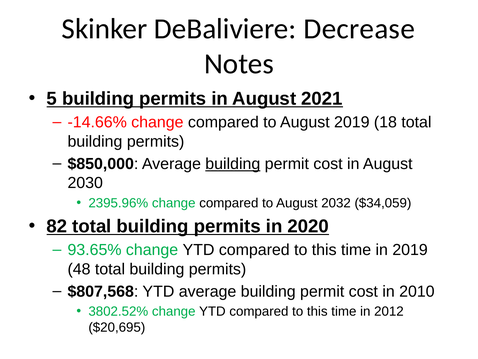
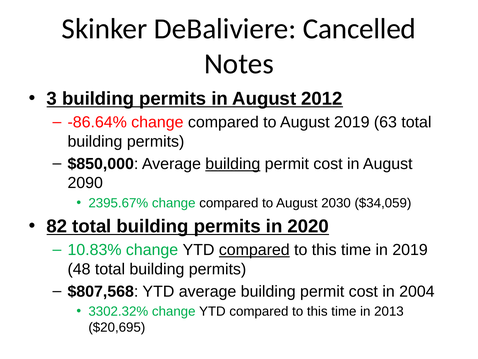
Decrease: Decrease -> Cancelled
5: 5 -> 3
2021: 2021 -> 2012
-14.66%: -14.66% -> -86.64%
18: 18 -> 63
2030: 2030 -> 2090
2395.96%: 2395.96% -> 2395.67%
2032: 2032 -> 2030
93.65%: 93.65% -> 10.83%
compared at (254, 250) underline: none -> present
2010: 2010 -> 2004
3802.52%: 3802.52% -> 3302.32%
2012: 2012 -> 2013
